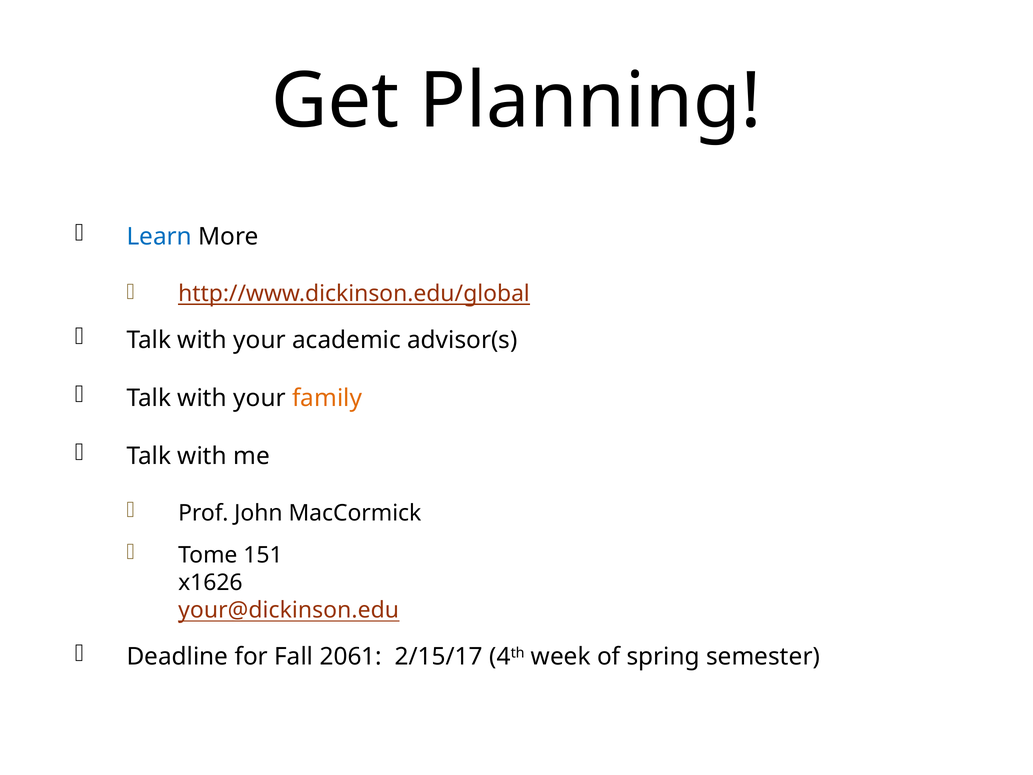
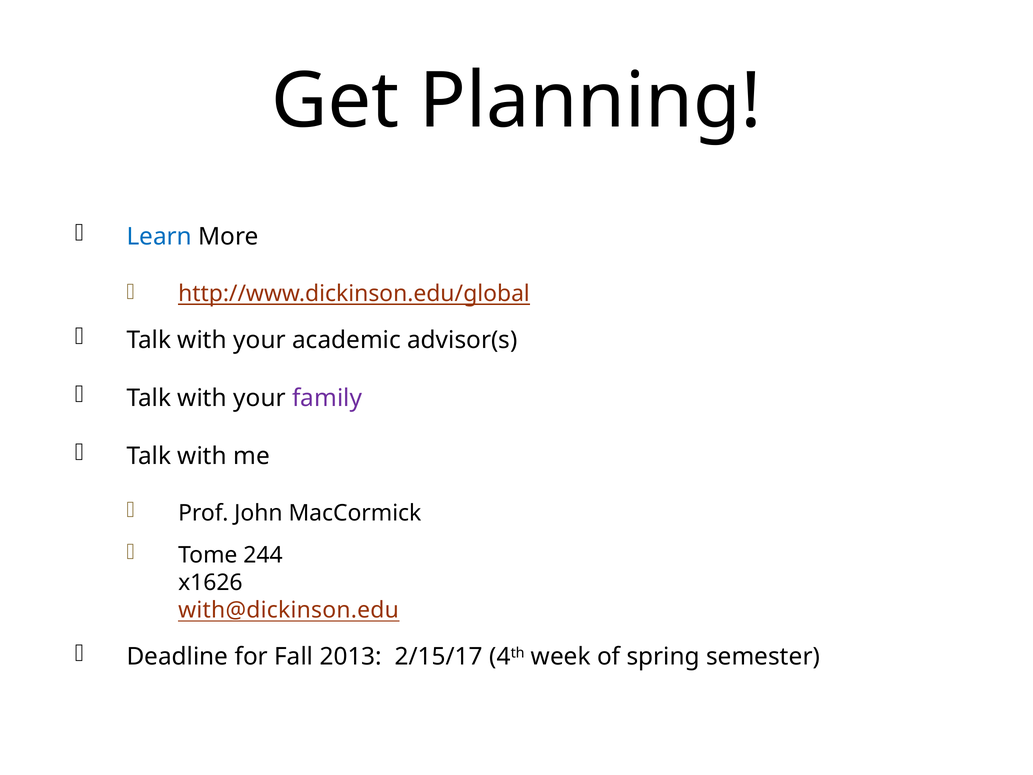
family colour: orange -> purple
151: 151 -> 244
your@dickinson.edu: your@dickinson.edu -> with@dickinson.edu
2061: 2061 -> 2013
